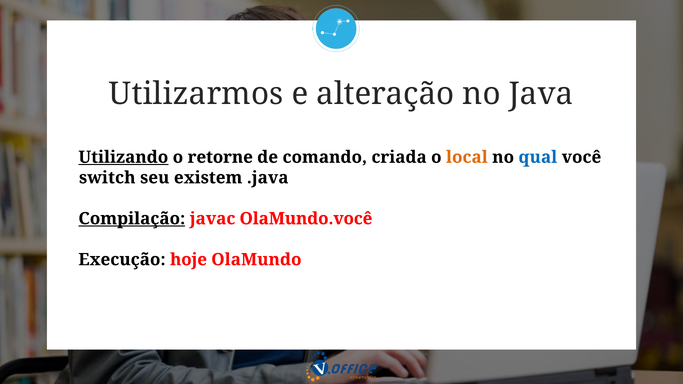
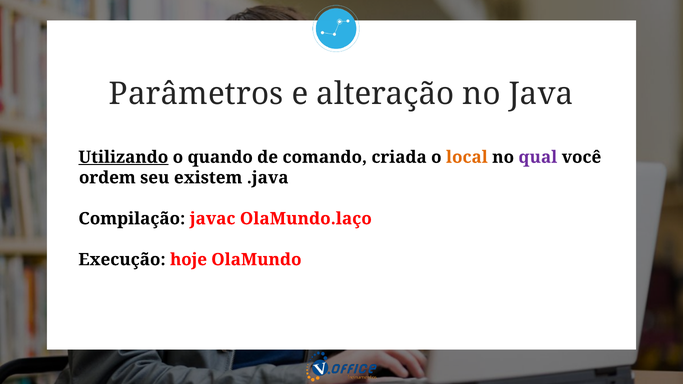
Utilizarmos: Utilizarmos -> Parâmetros
retorne: retorne -> quando
qual colour: blue -> purple
switch: switch -> ordem
Compilação underline: present -> none
OlaMundo.você: OlaMundo.você -> OlaMundo.laço
